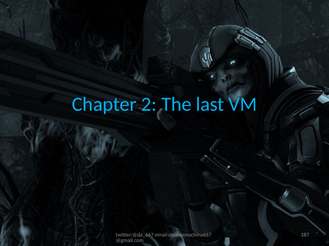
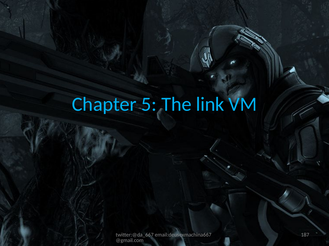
2: 2 -> 5
last: last -> link
